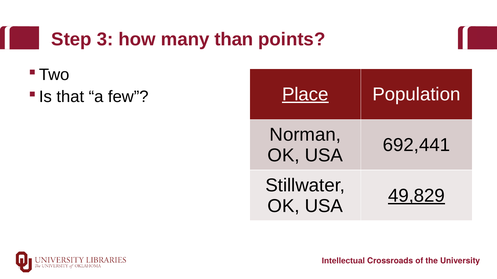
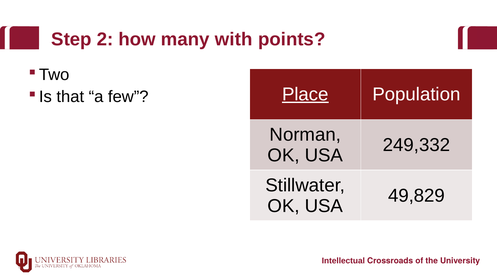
3: 3 -> 2
than: than -> with
692,441: 692,441 -> 249,332
49,829 underline: present -> none
